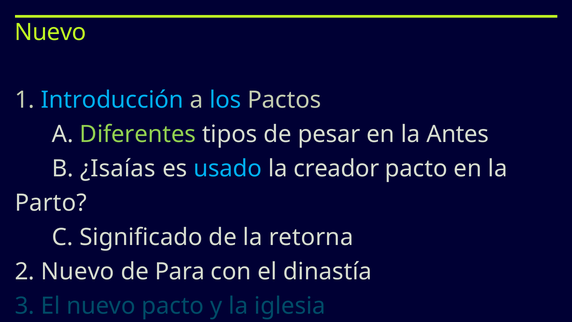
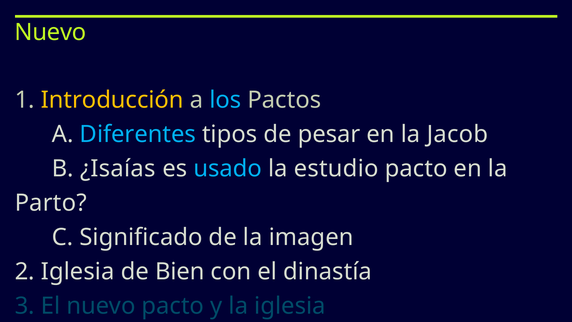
Introducción colour: light blue -> yellow
Diferentes colour: light green -> light blue
Antes: Antes -> Jacob
creador: creador -> estudio
retorna: retorna -> imagen
2 Nuevo: Nuevo -> Iglesia
Para: Para -> Bien
